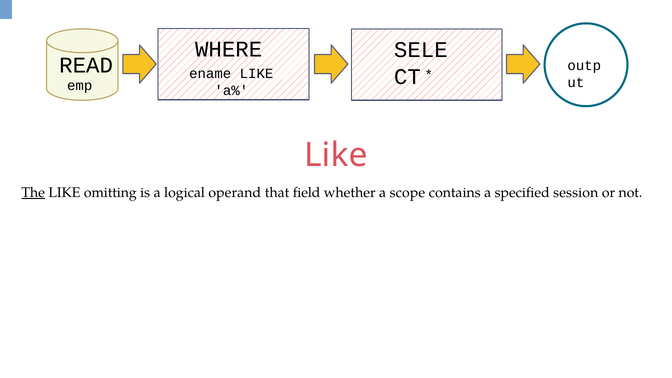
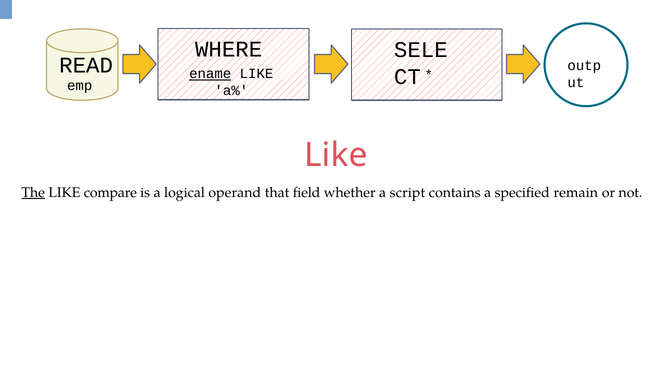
ename underline: none -> present
omitting: omitting -> compare
scope: scope -> script
session: session -> remain
